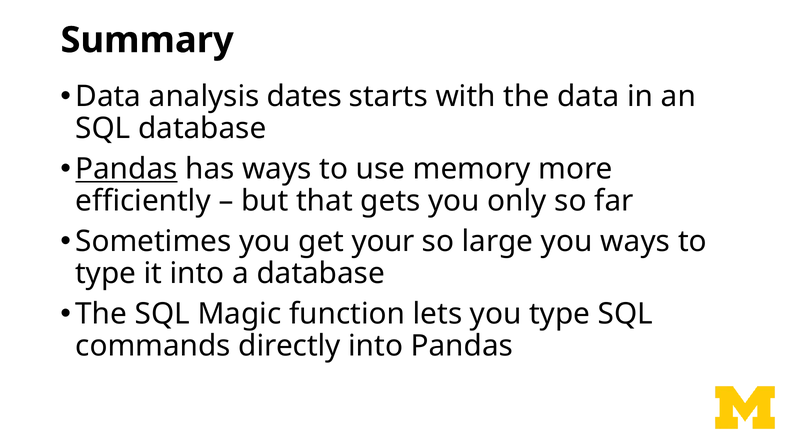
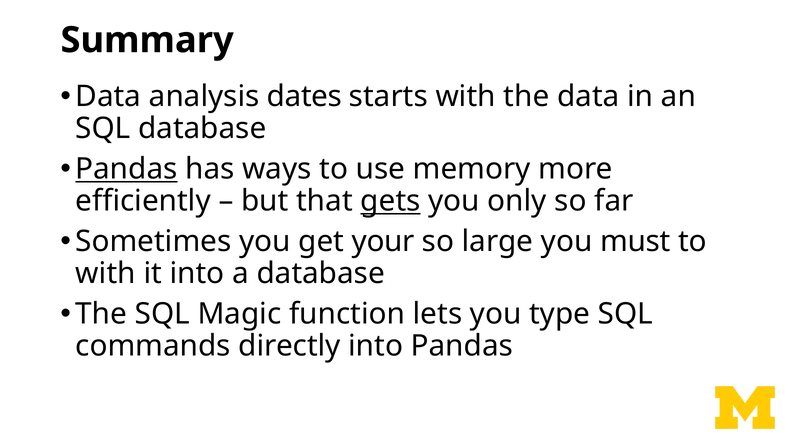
gets underline: none -> present
you ways: ways -> must
type at (106, 274): type -> with
